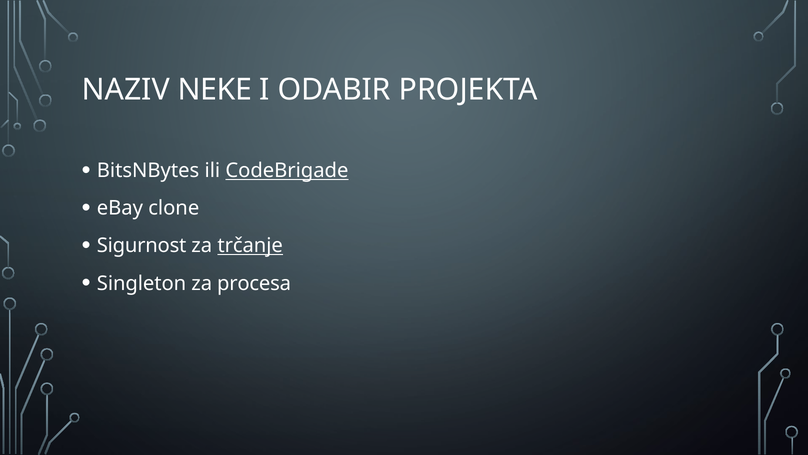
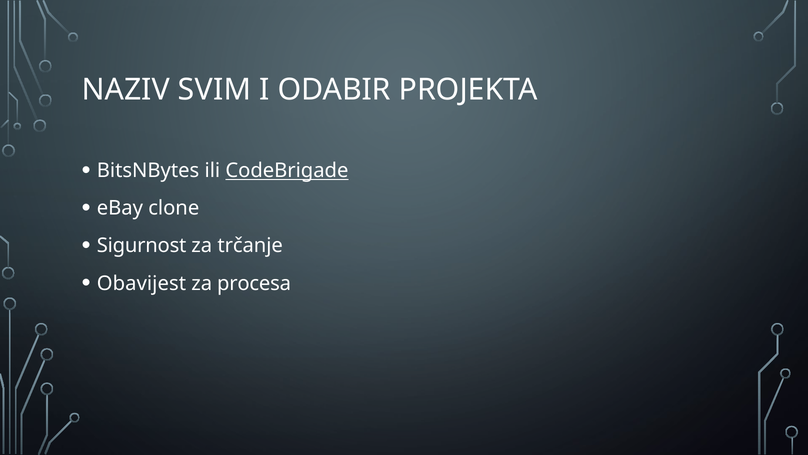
NEKE: NEKE -> SVIM
trčanje underline: present -> none
Singleton: Singleton -> Obavijest
